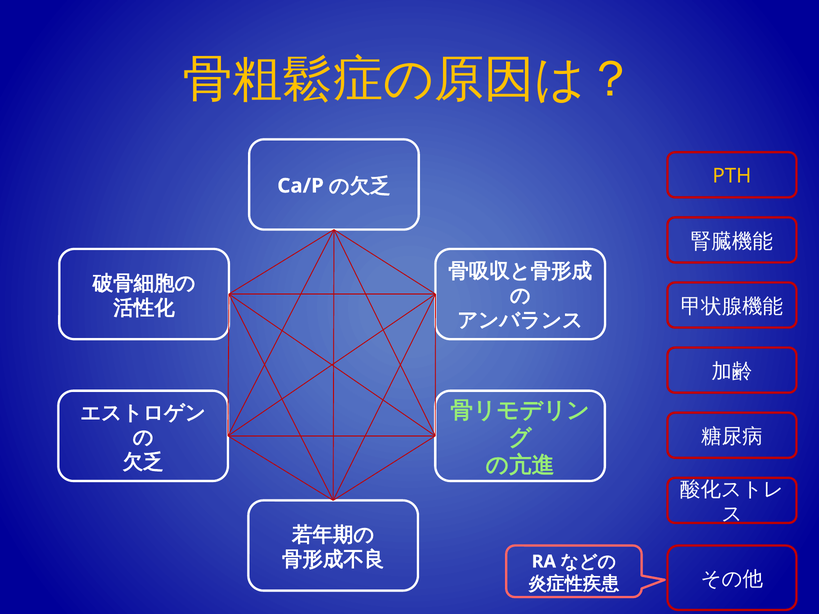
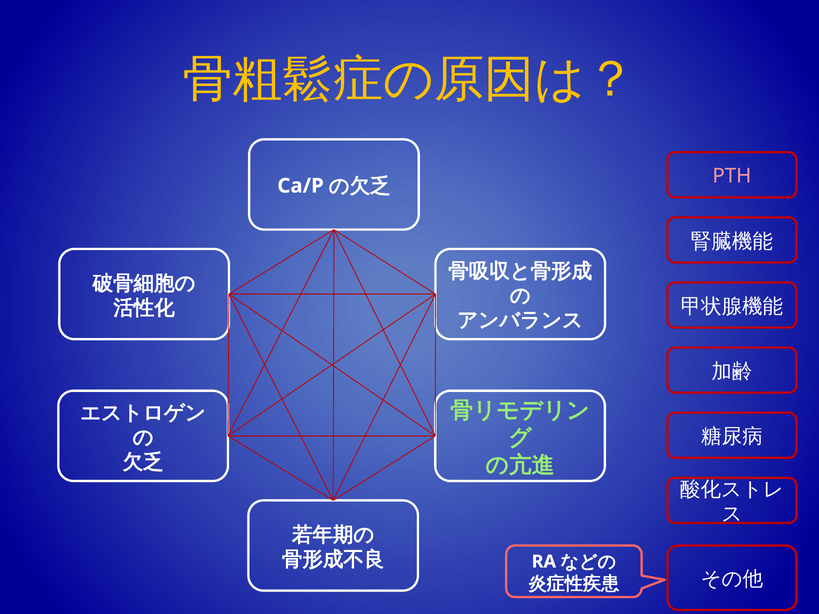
PTH colour: yellow -> pink
